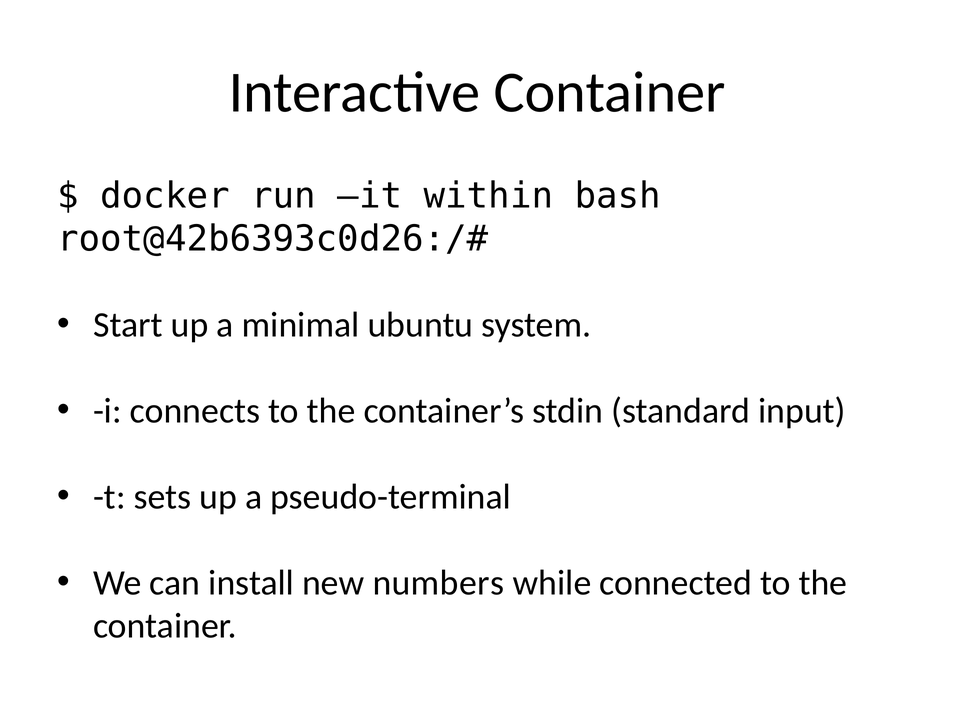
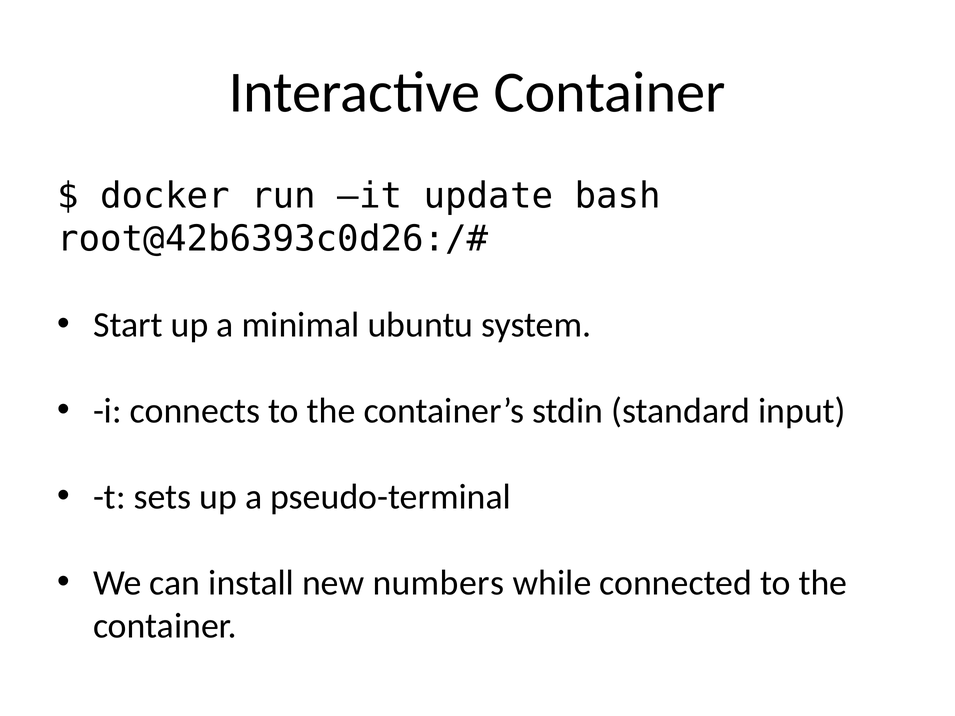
within: within -> update
